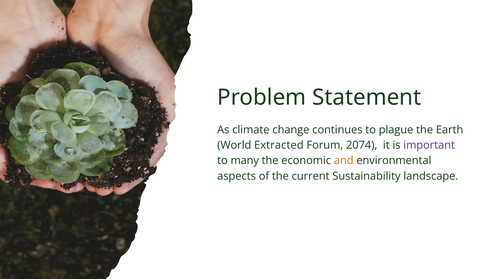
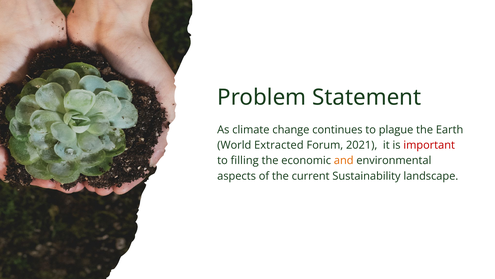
2074: 2074 -> 2021
important colour: purple -> red
many: many -> filling
